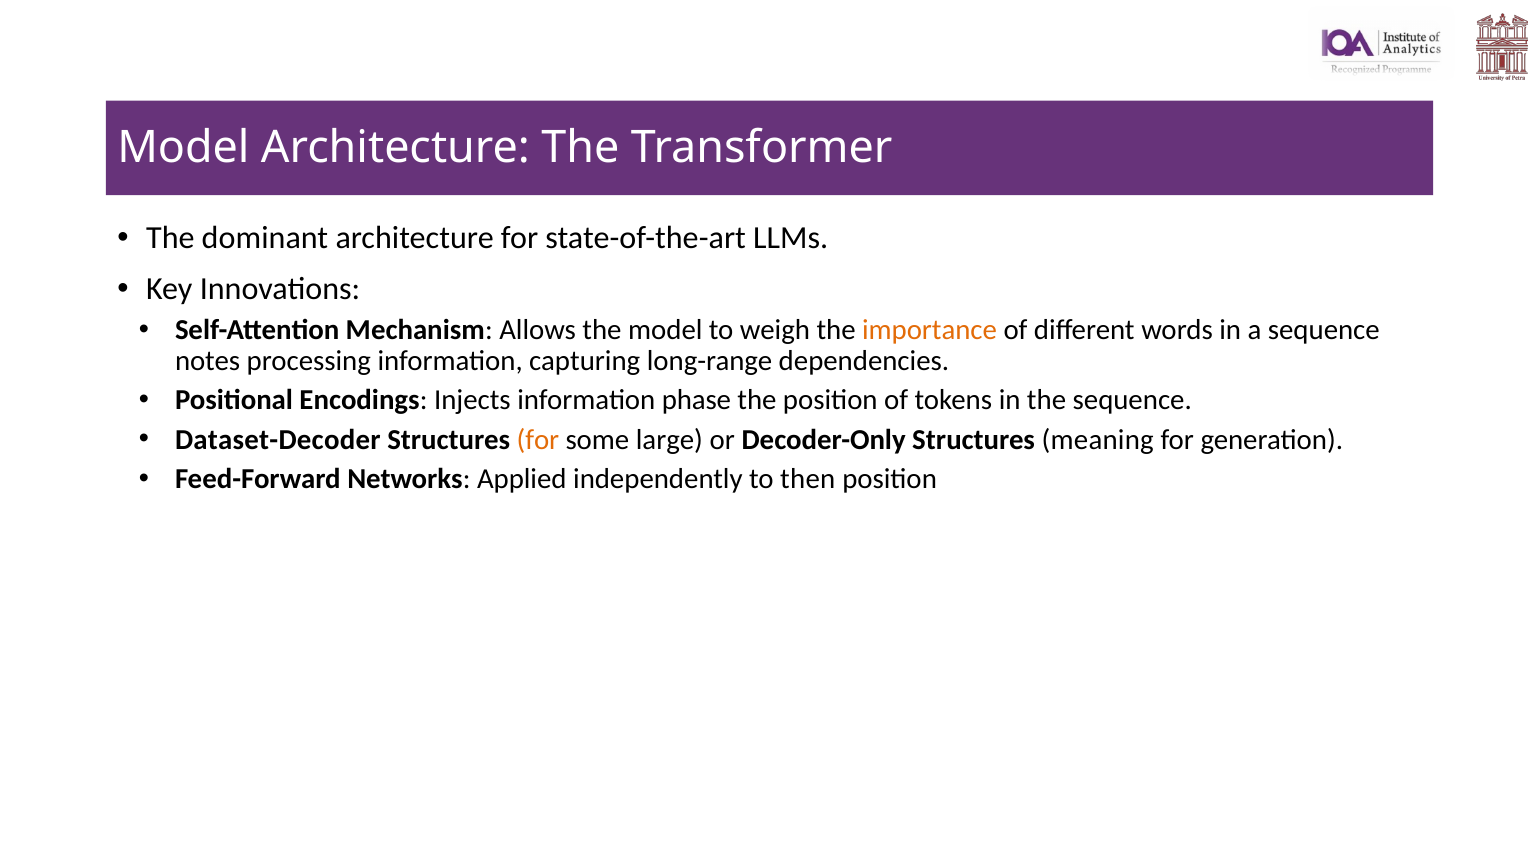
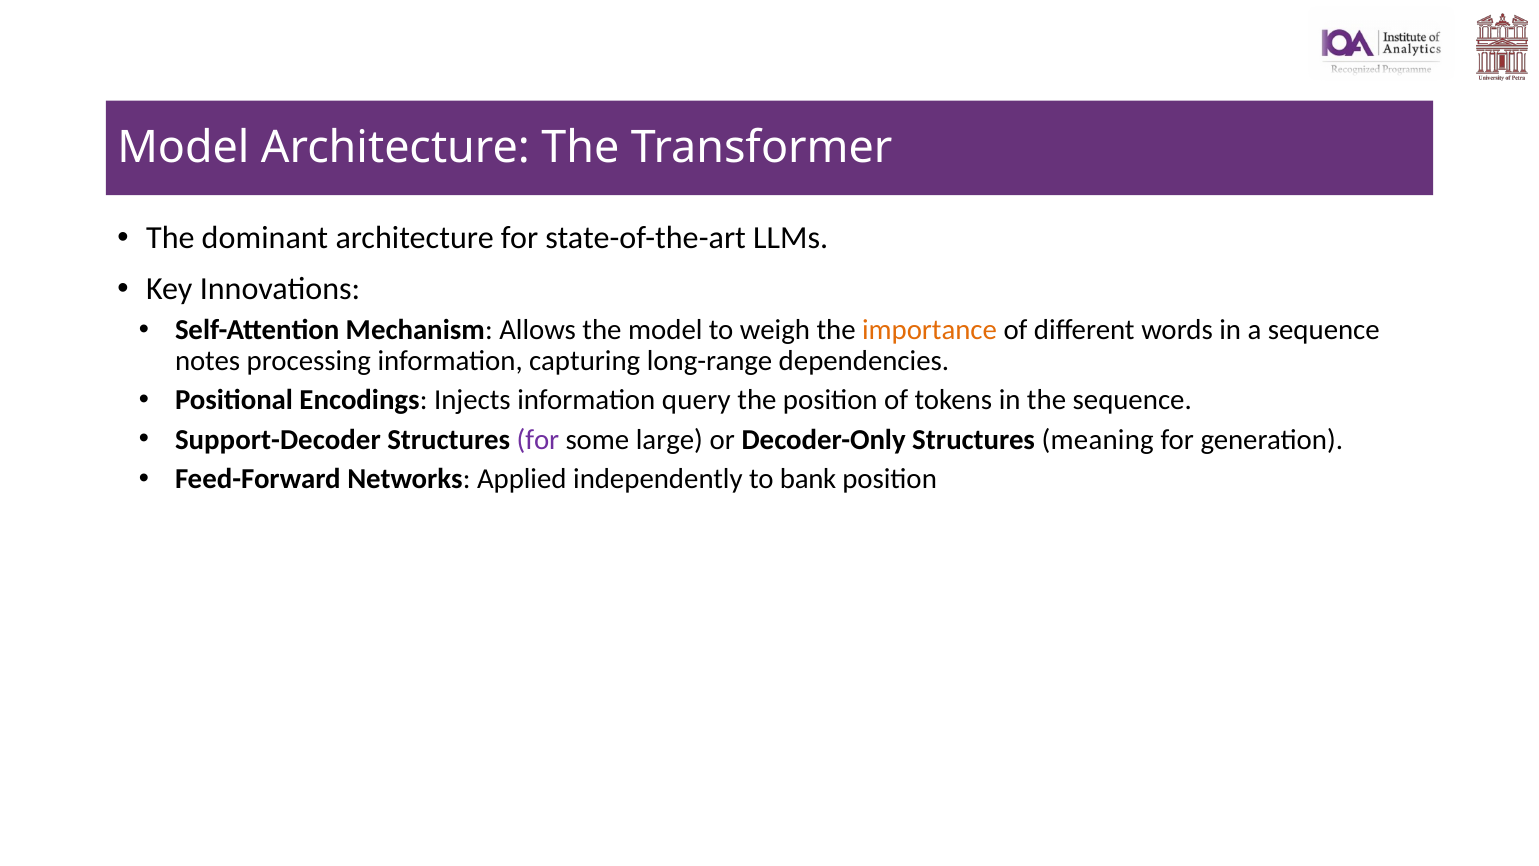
phase: phase -> query
Dataset-Decoder: Dataset-Decoder -> Support-Decoder
for at (538, 439) colour: orange -> purple
then: then -> bank
